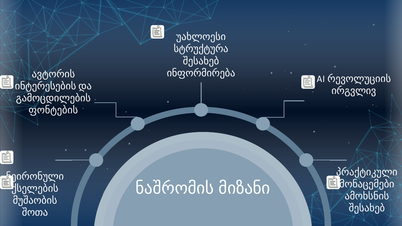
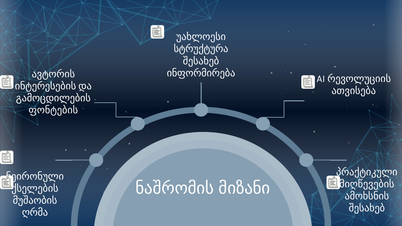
ირგვლივ: ირგვლივ -> ათვისება
მონაცემები: მონაცემები -> მიღწევების
შოთა: შოთა -> ღრმა
